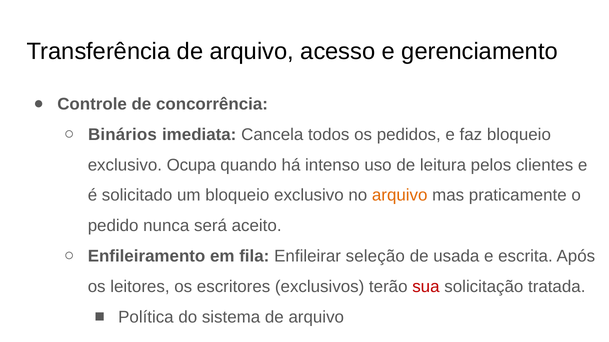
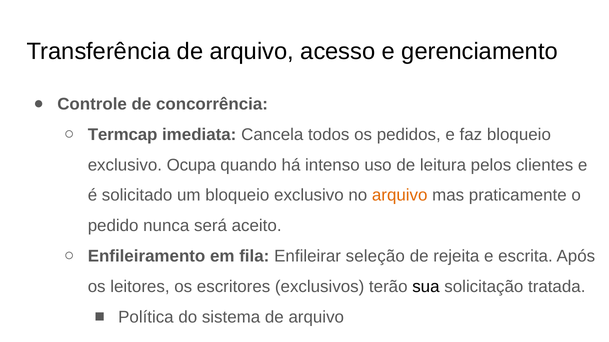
Binários: Binários -> Termcap
usada: usada -> rejeita
sua colour: red -> black
